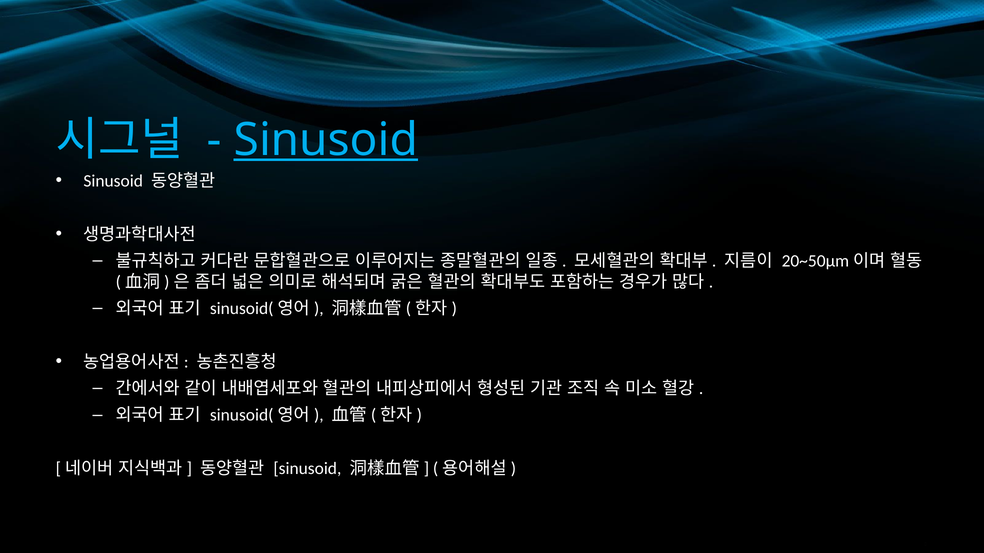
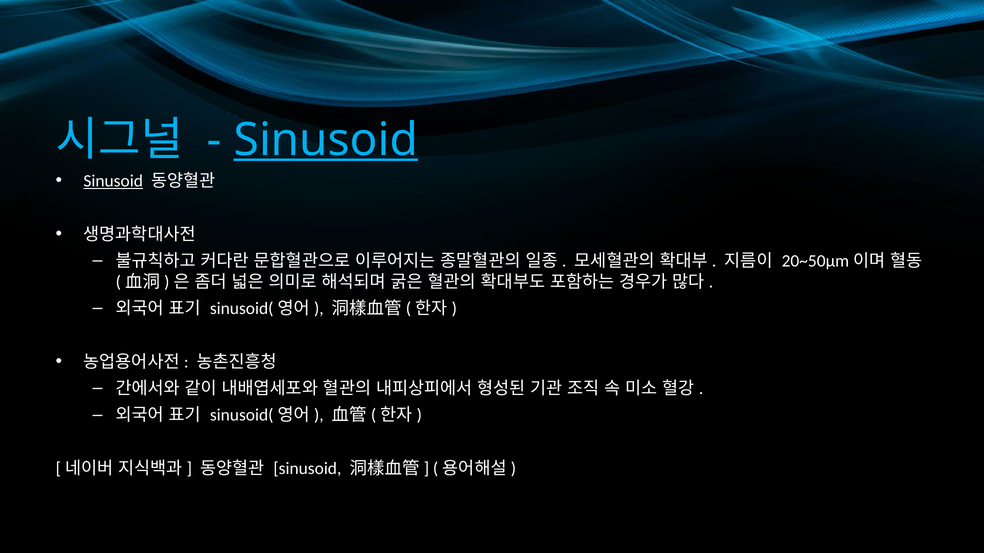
Sinusoid at (113, 181) underline: none -> present
